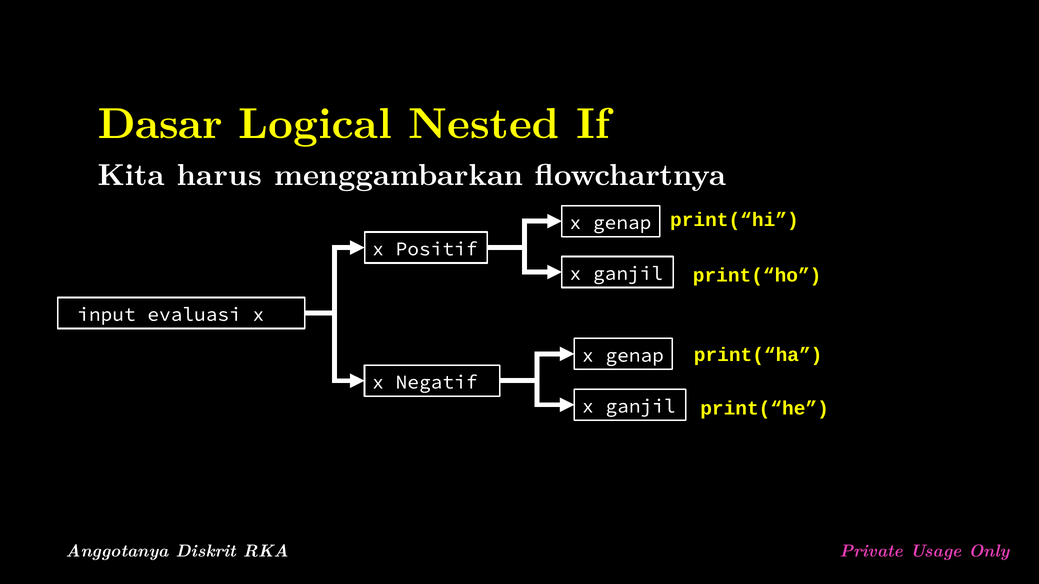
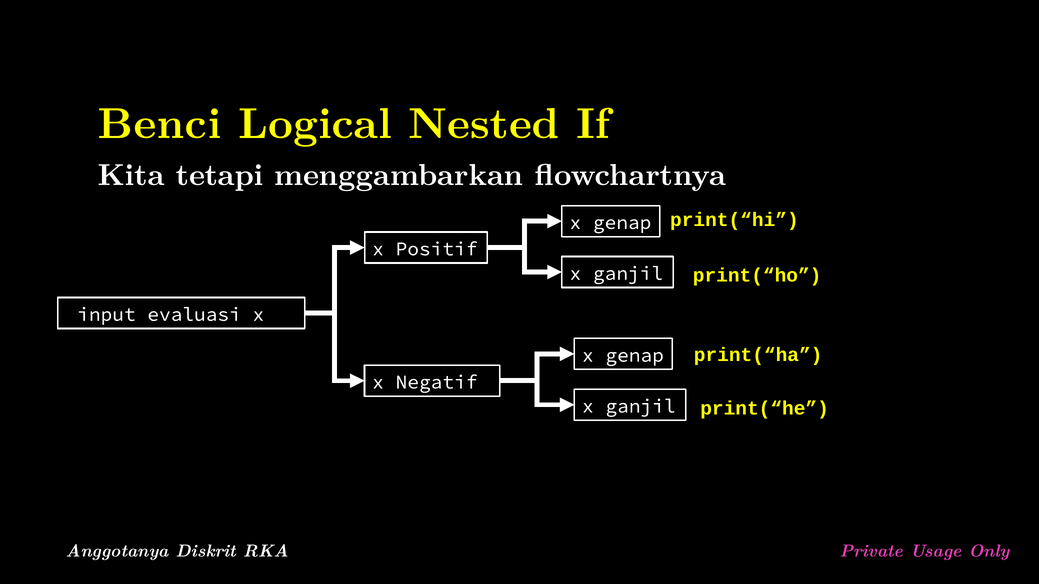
Dasar: Dasar -> Benci
harus: harus -> tetapi
